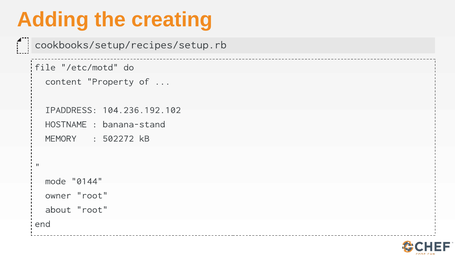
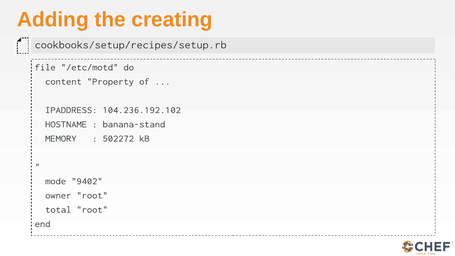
0144: 0144 -> 9402
about: about -> total
